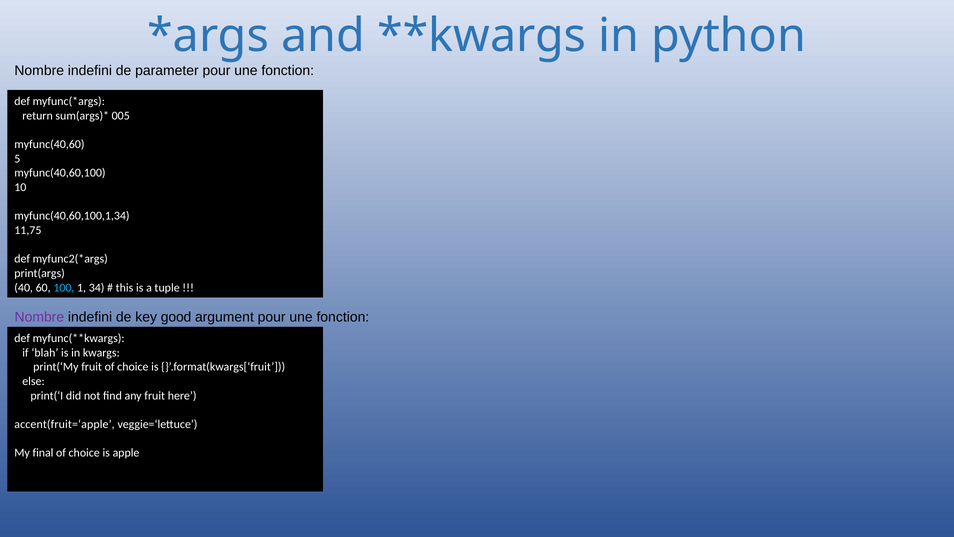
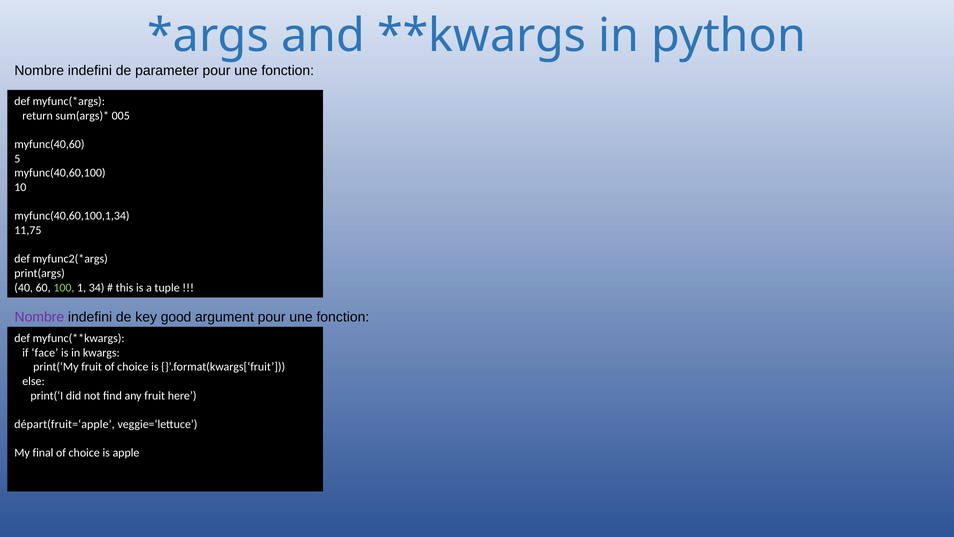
100 colour: light blue -> light green
blah: blah -> face
accent(fruit=‘apple: accent(fruit=‘apple -> départ(fruit=‘apple
